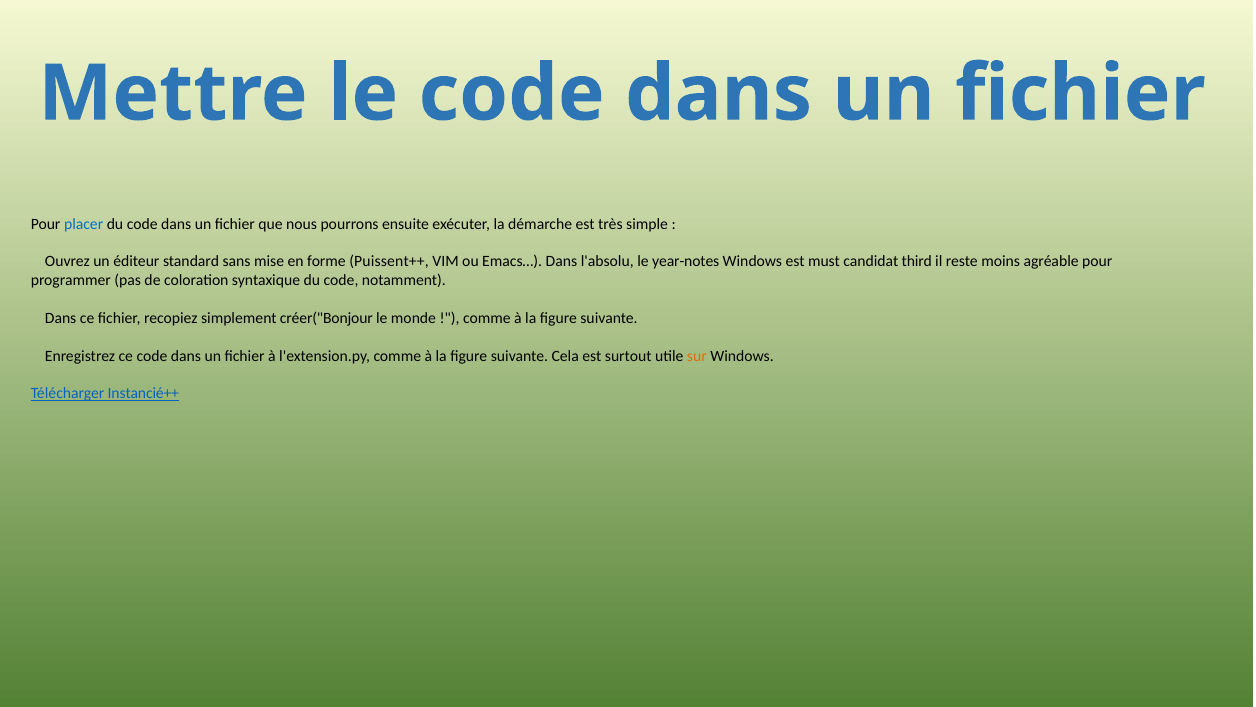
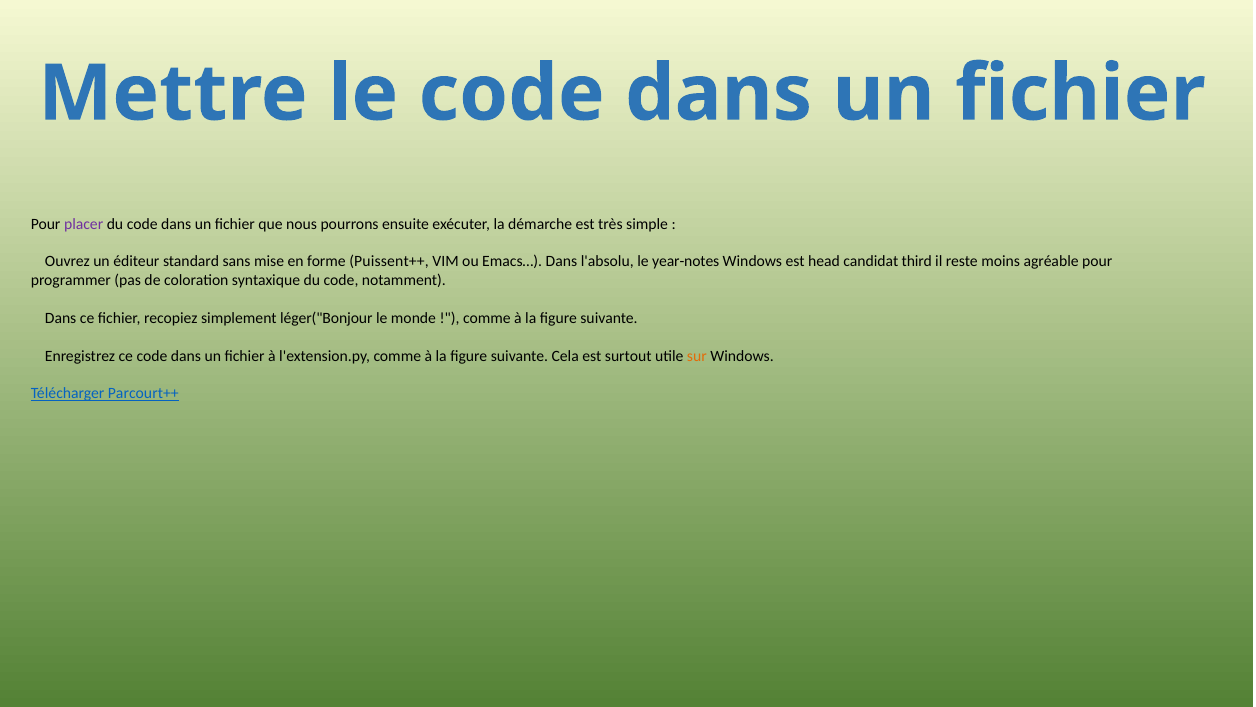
placer colour: blue -> purple
must: must -> head
créer("Bonjour: créer("Bonjour -> léger("Bonjour
Instancié++: Instancié++ -> Parcourt++
